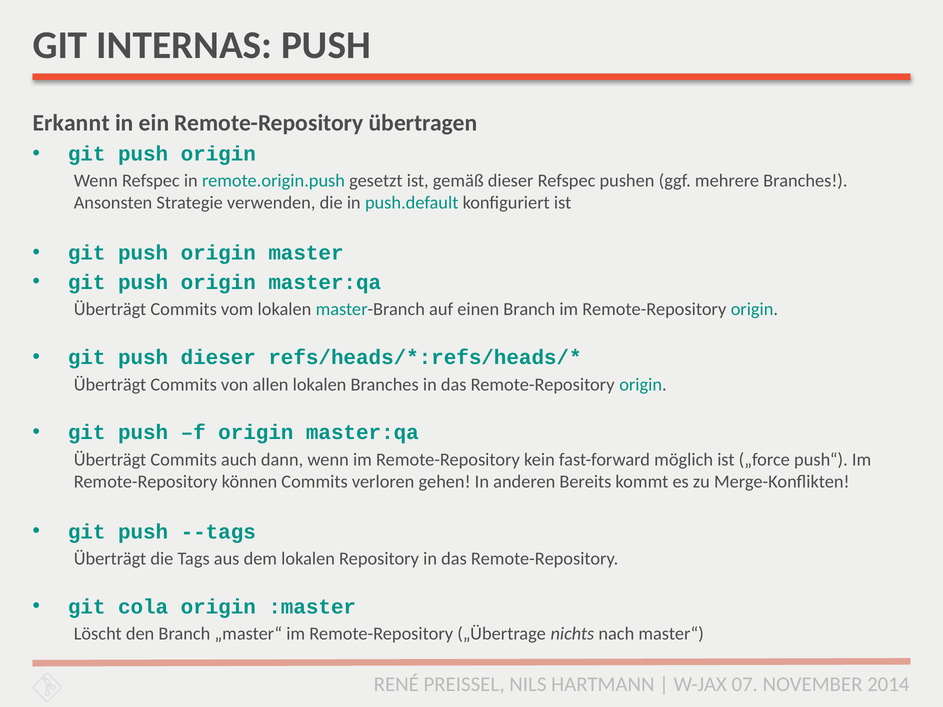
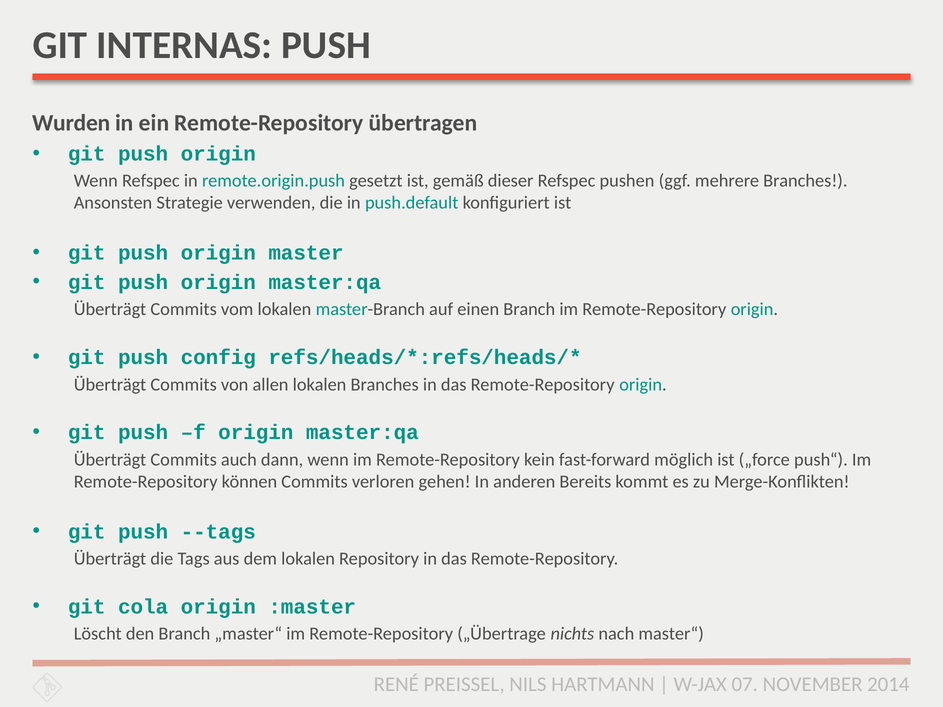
Erkannt: Erkannt -> Wurden
push dieser: dieser -> config
